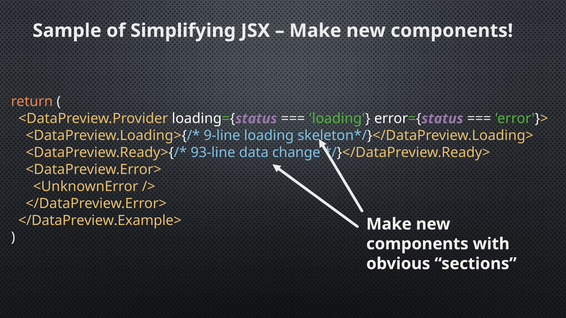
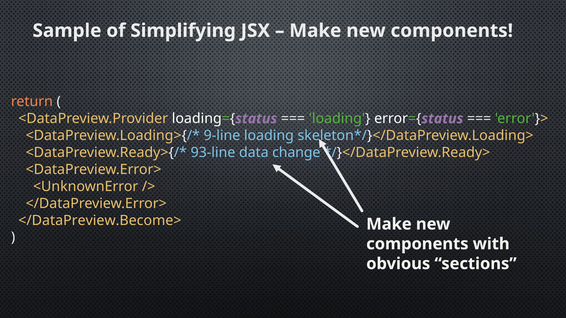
</DataPreview.Example>: </DataPreview.Example> -> </DataPreview.Become>
